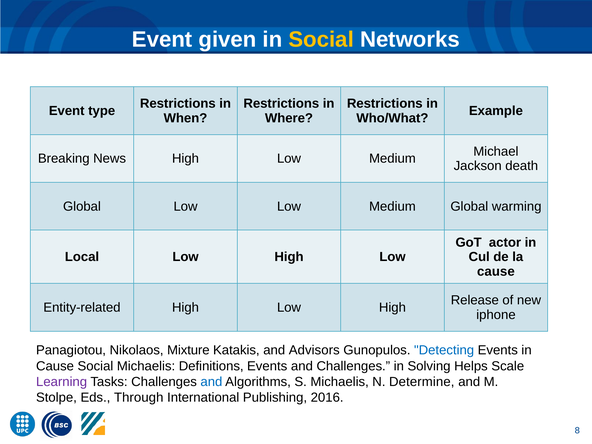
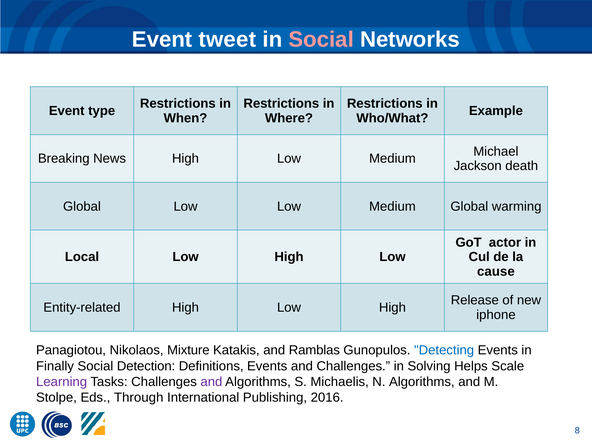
given: given -> tweet
Social at (321, 39) colour: yellow -> pink
and Advisors: Advisors -> Ramblas
Cause at (55, 366): Cause -> Finally
Social Michaelis: Michaelis -> Detection
and at (211, 382) colour: blue -> purple
N Determine: Determine -> Algorithms
